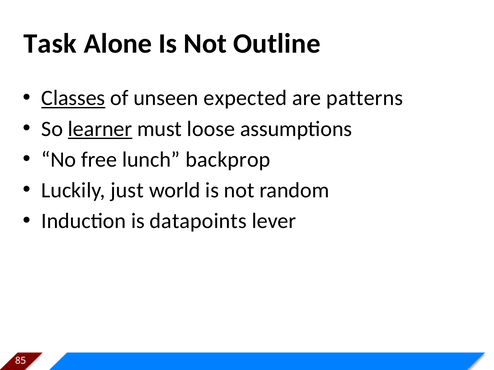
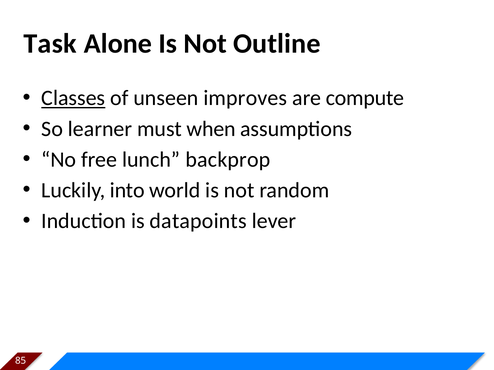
expected: expected -> improves
patterns: patterns -> compute
learner underline: present -> none
loose: loose -> when
just: just -> into
